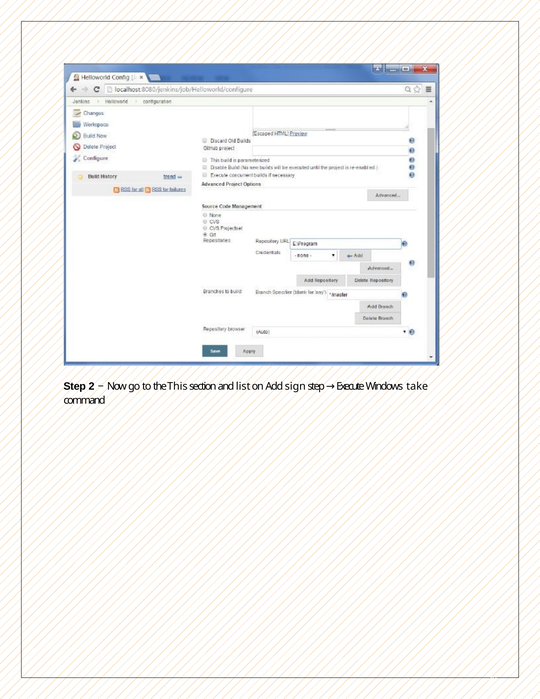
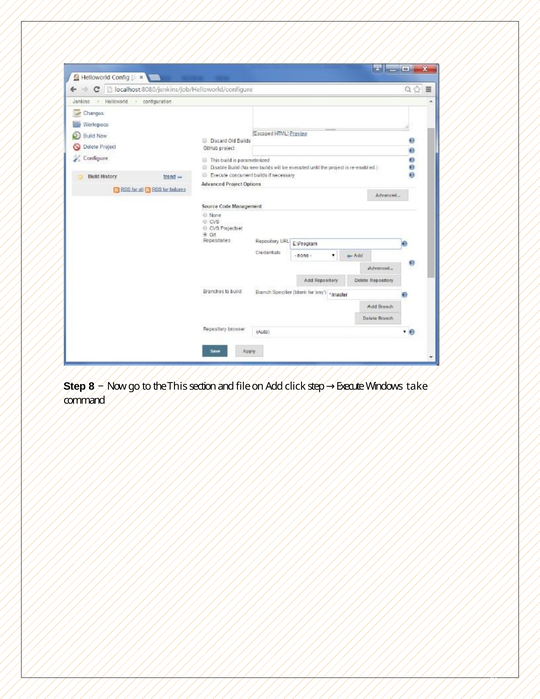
2: 2 -> 8
list: list -> file
sign: sign -> click
